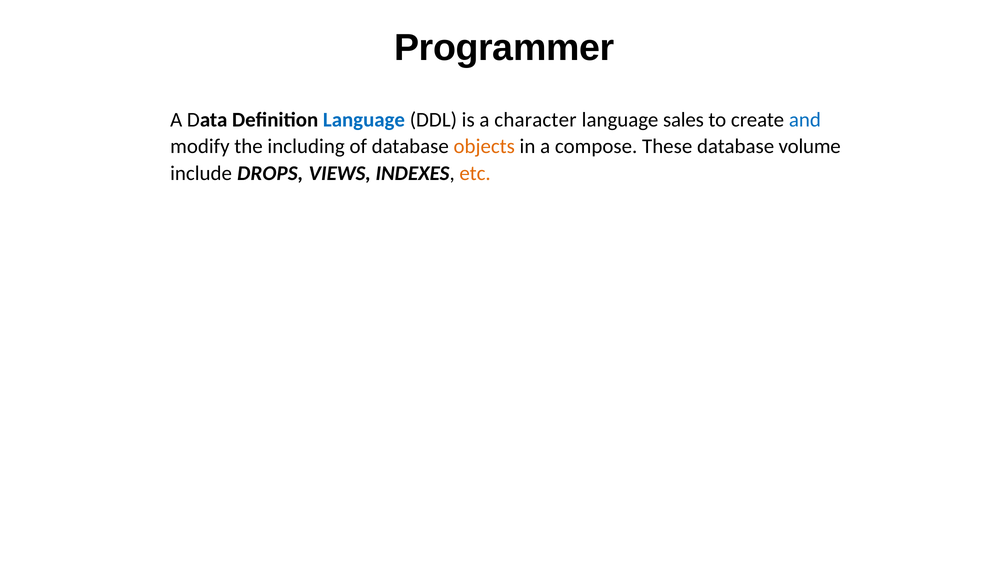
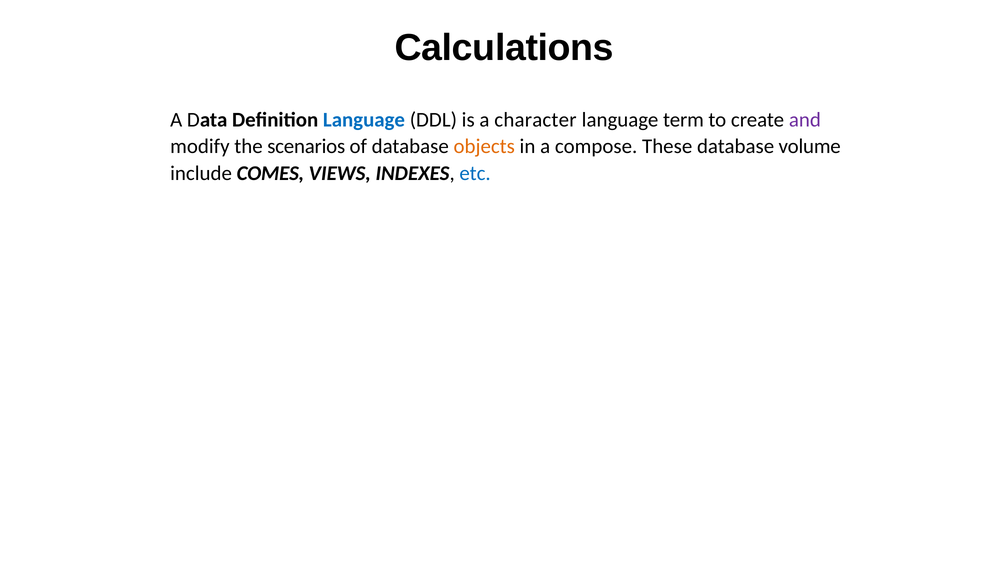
Programmer: Programmer -> Calculations
sales: sales -> term
and colour: blue -> purple
including: including -> scenarios
DROPS: DROPS -> COMES
etc colour: orange -> blue
